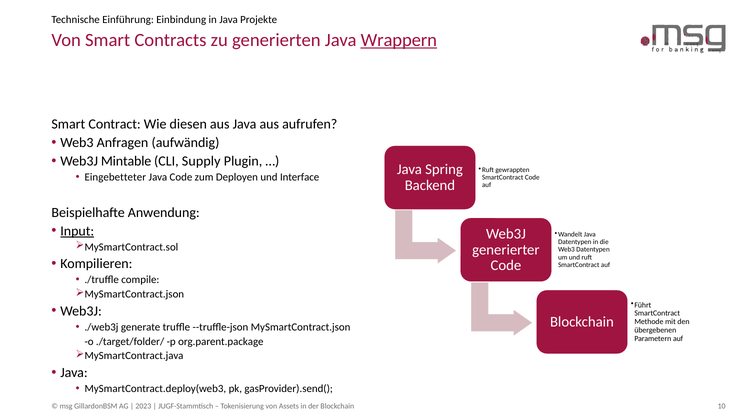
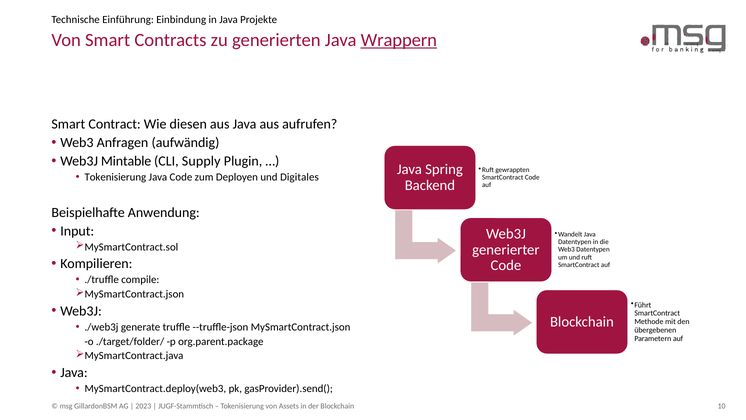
Eingebetteter at (115, 177): Eingebetteter -> Tokenisierung
Interface: Interface -> Digitales
Input underline: present -> none
